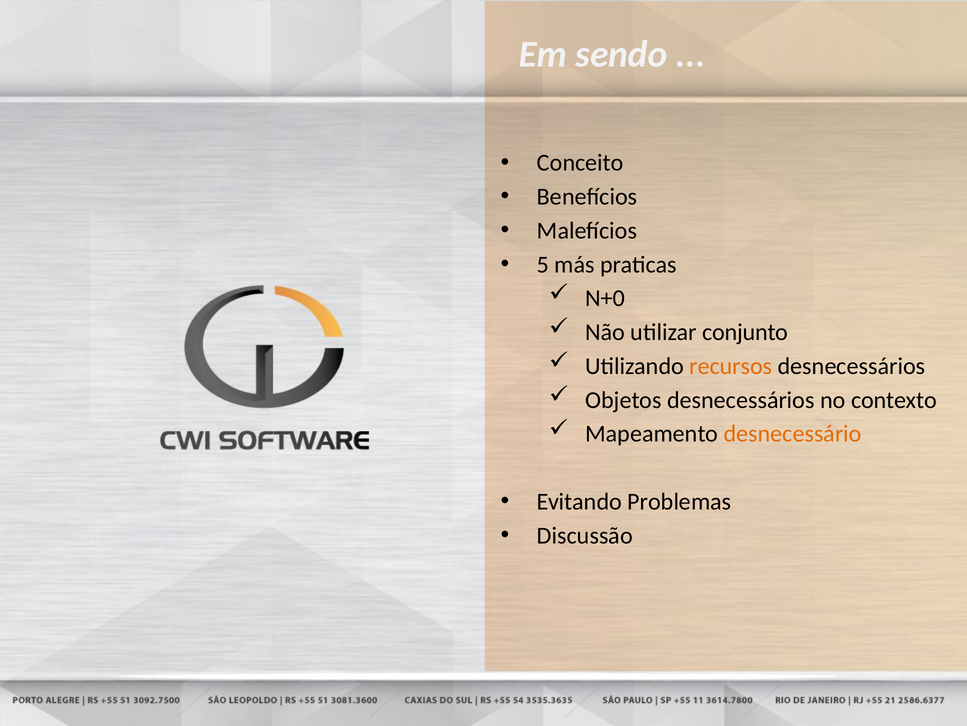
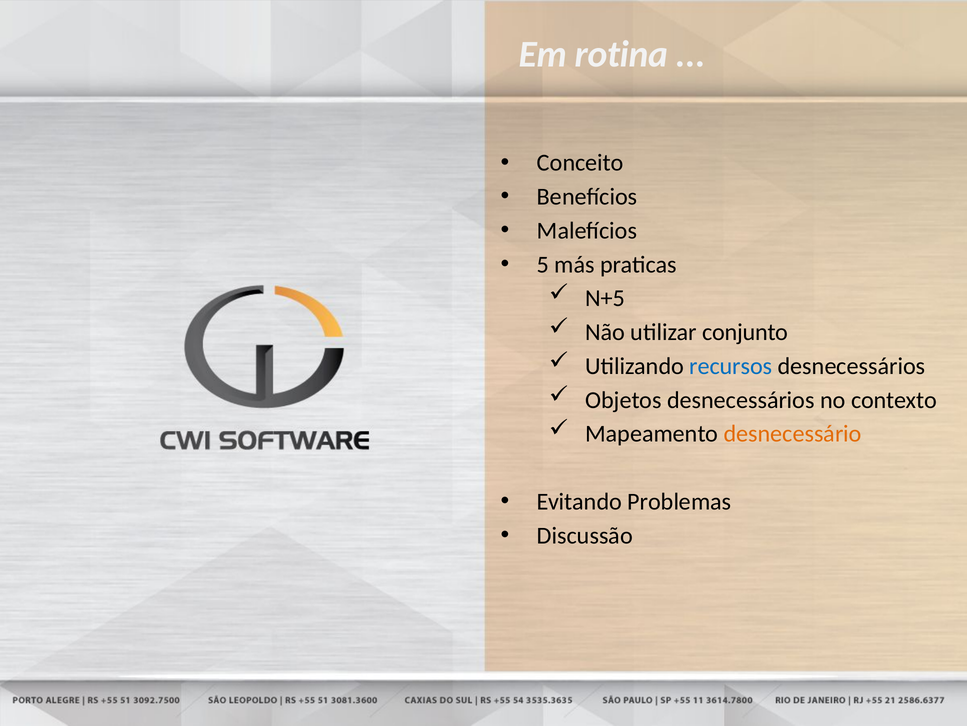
sendo: sendo -> rotina
N+0: N+0 -> N+5
recursos colour: orange -> blue
